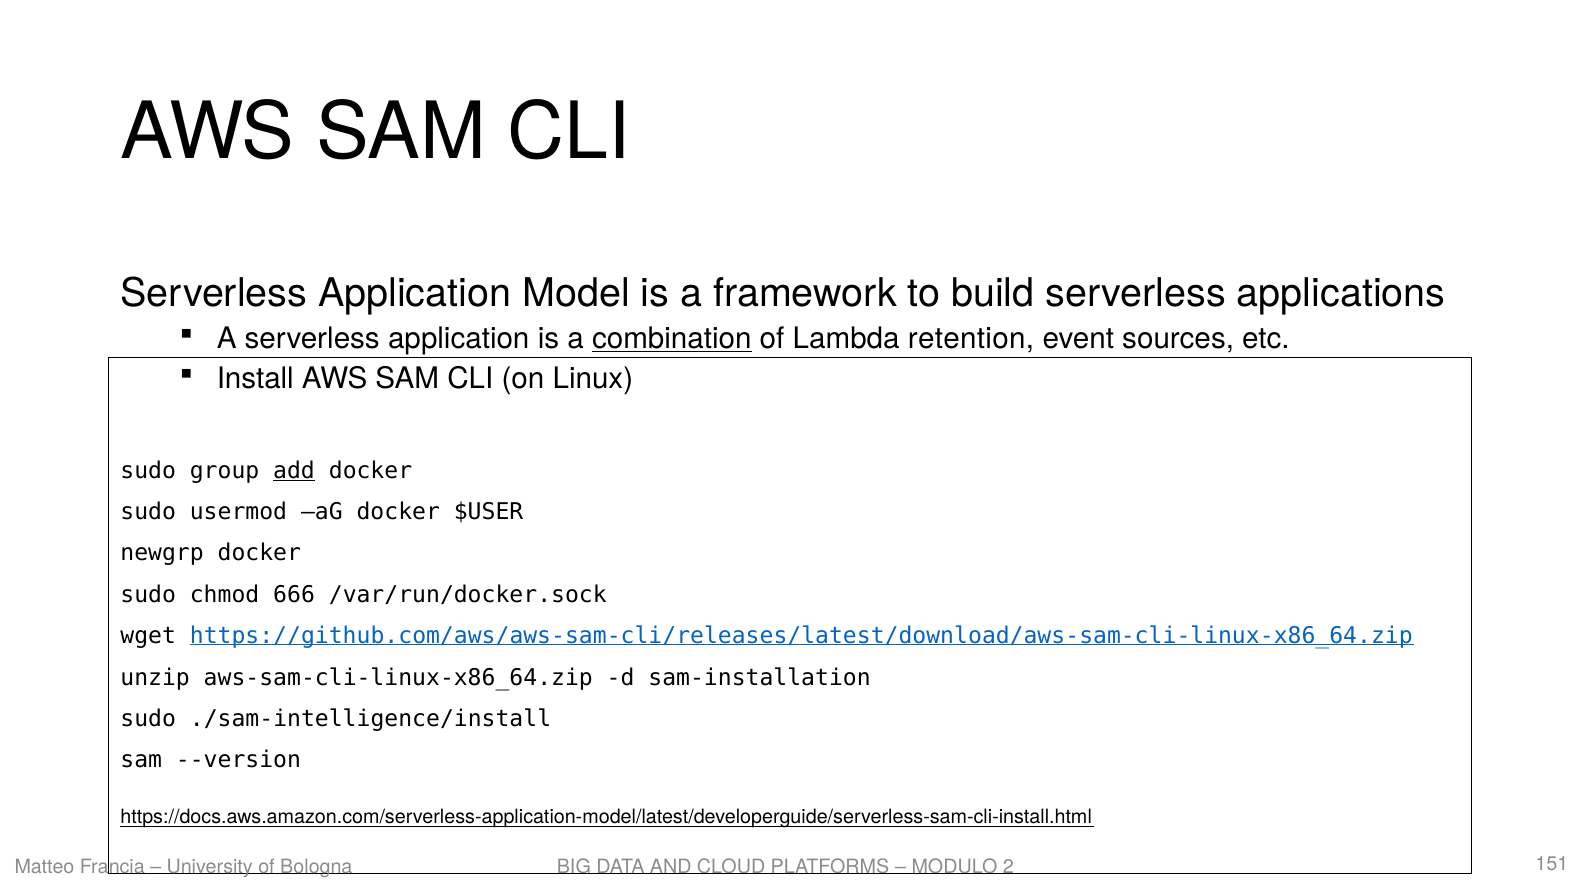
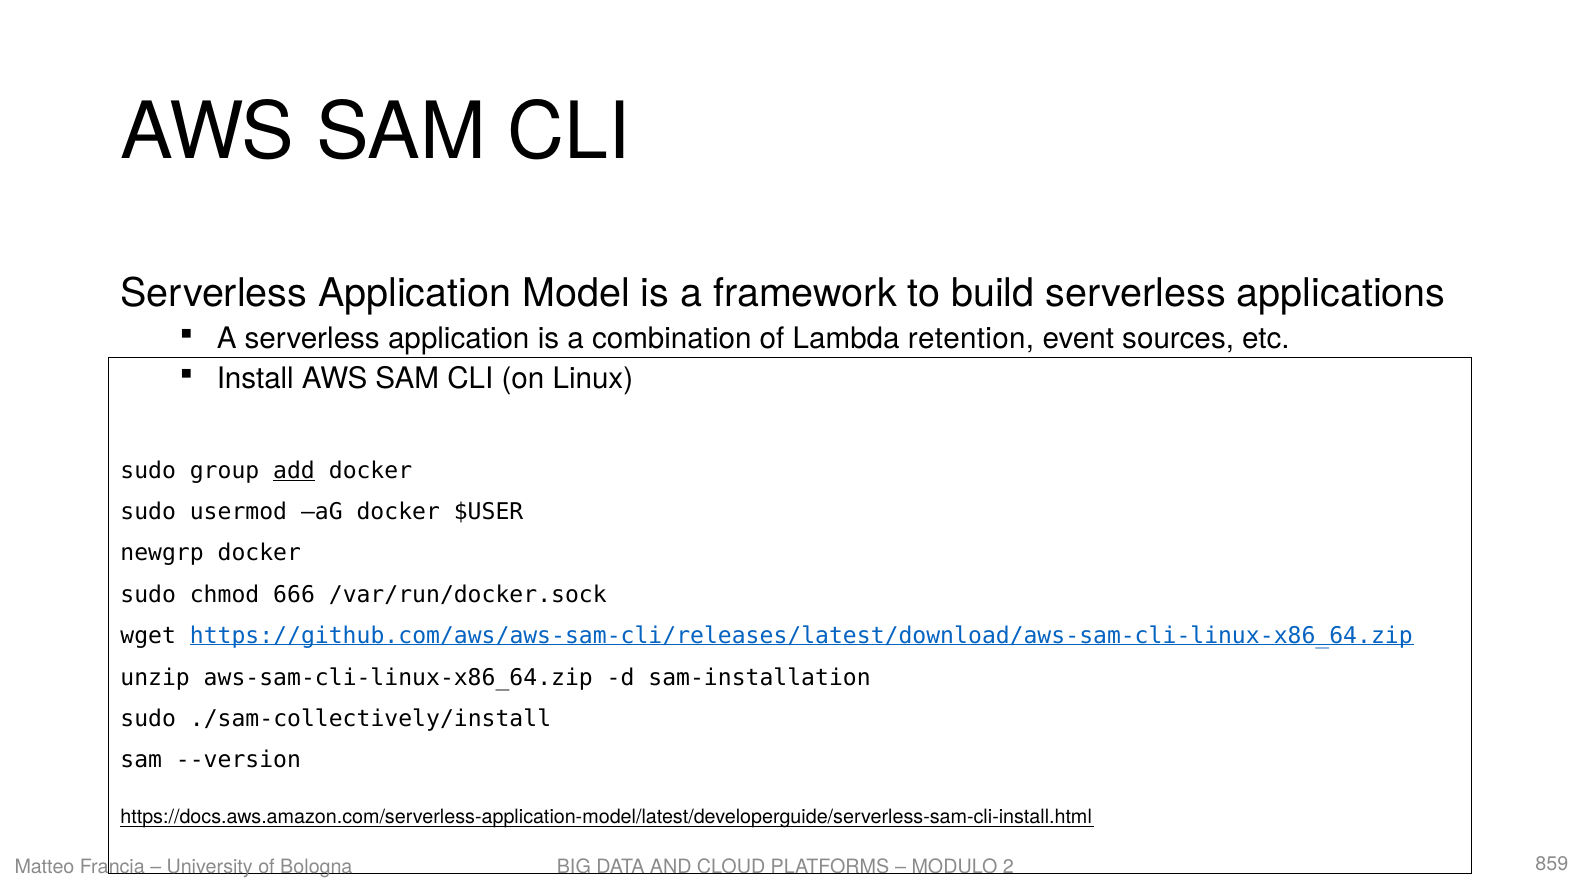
combination underline: present -> none
./sam-intelligence/install: ./sam-intelligence/install -> ./sam-collectively/install
151: 151 -> 859
